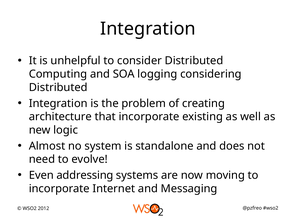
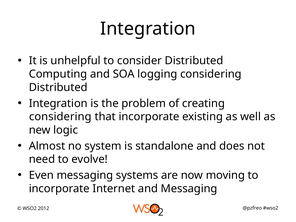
architecture at (60, 117): architecture -> considering
Even addressing: addressing -> messaging
